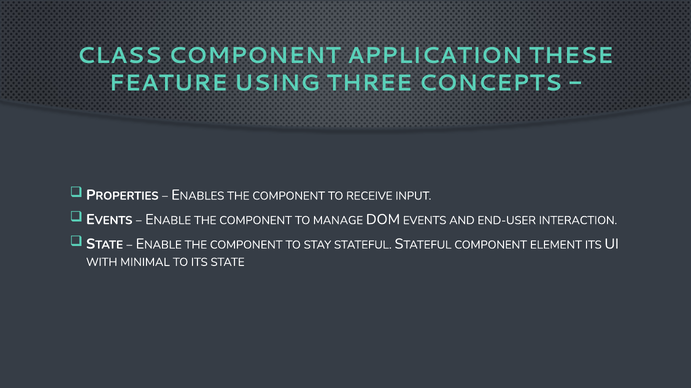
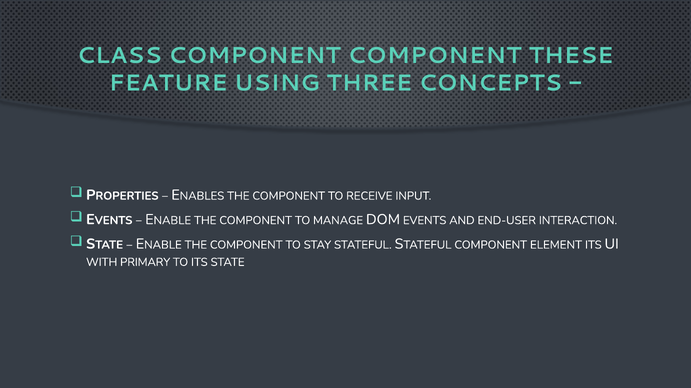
COMPONENT APPLICATION: APPLICATION -> COMPONENT
MINIMAL: MINIMAL -> PRIMARY
